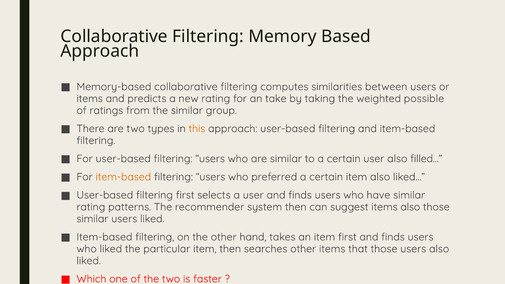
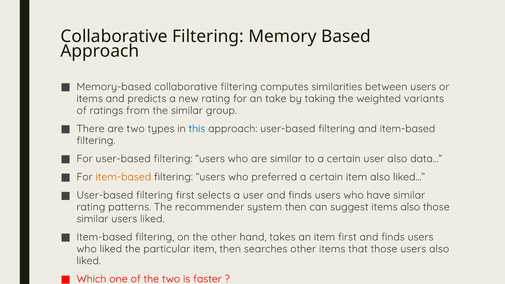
possible: possible -> variants
this colour: orange -> blue
filled…: filled… -> data…
